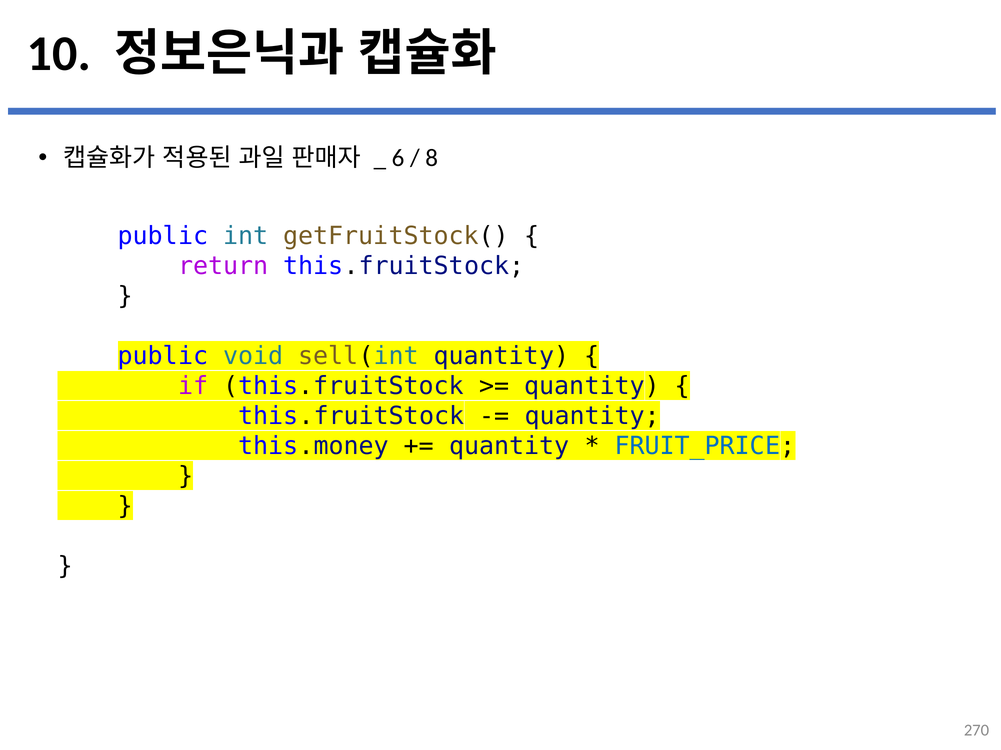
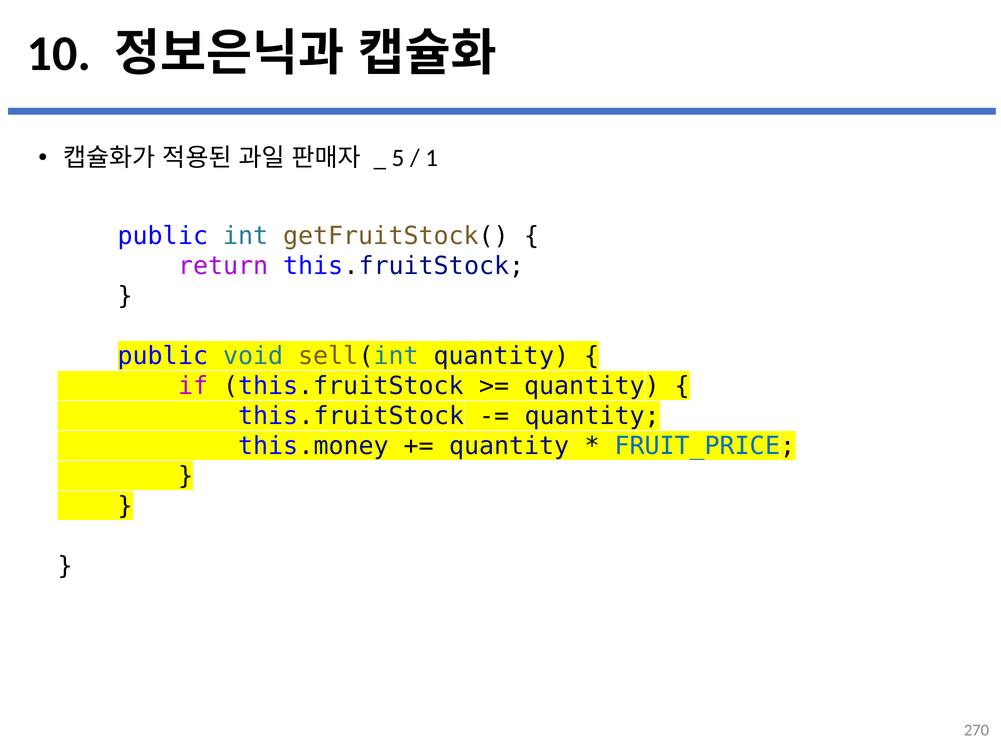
6: 6 -> 5
8: 8 -> 1
